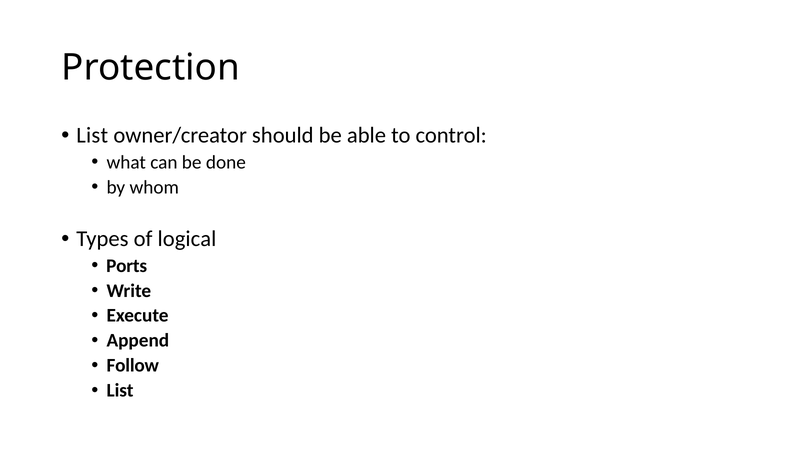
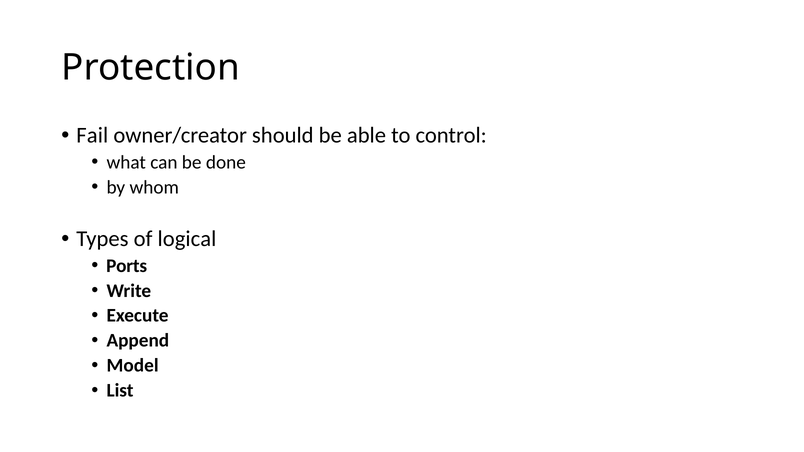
List at (92, 135): List -> Fail
Follow: Follow -> Model
